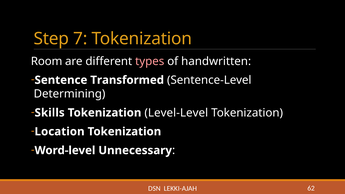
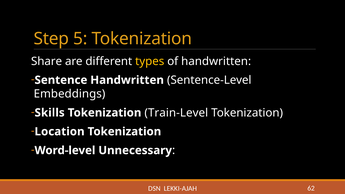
7: 7 -> 5
Room: Room -> Share
types colour: pink -> yellow
Sentence Transformed: Transformed -> Handwritten
Determining: Determining -> Embeddings
Level-Level: Level-Level -> Train-Level
